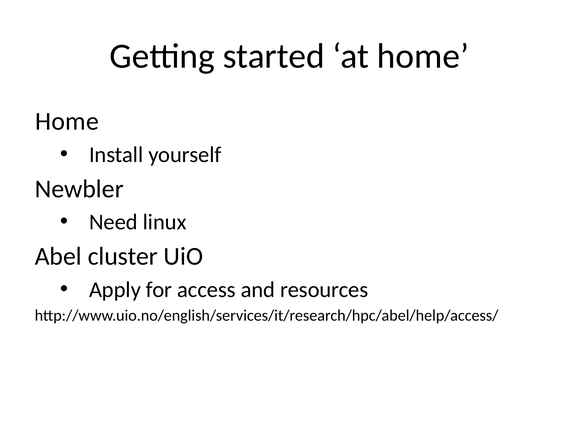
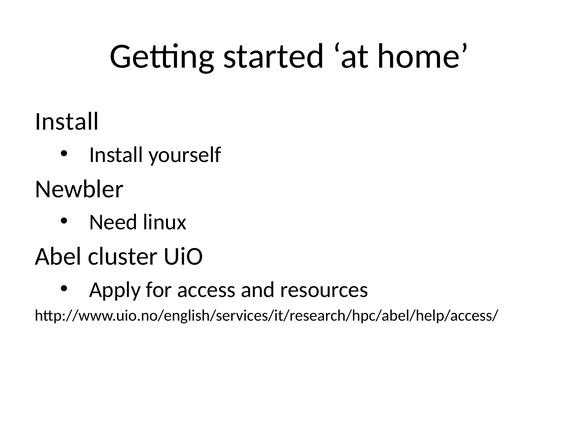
Home at (67, 121): Home -> Install
